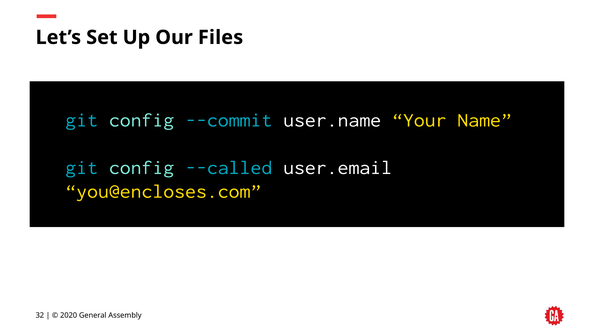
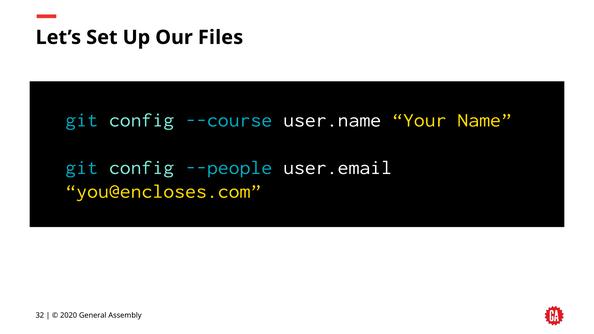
--commit: --commit -> --course
--called: --called -> --people
